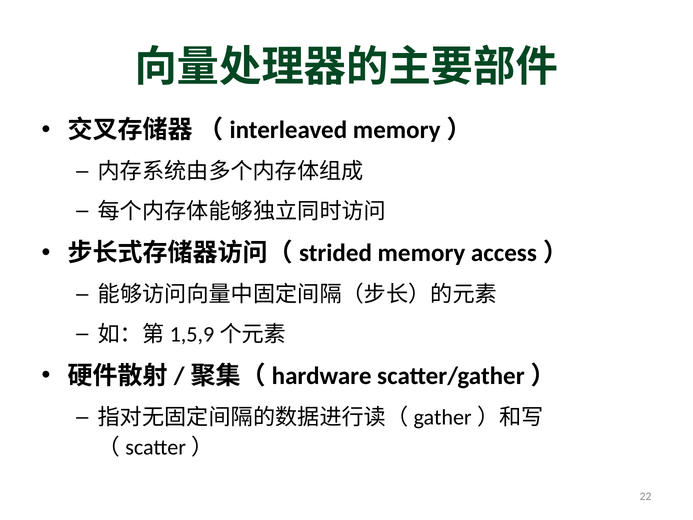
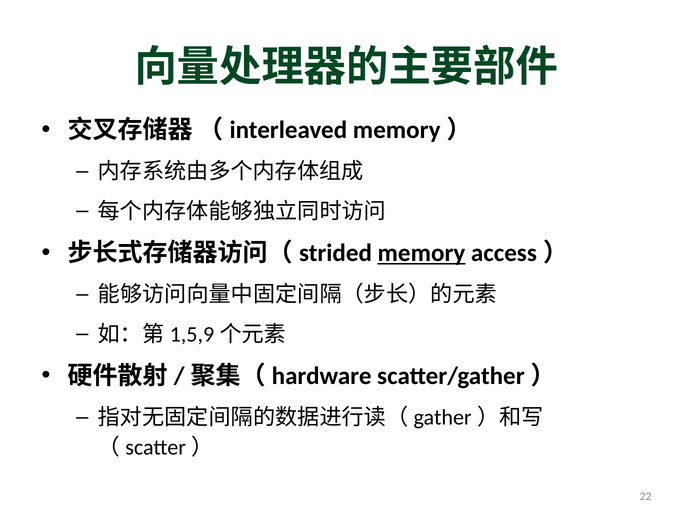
memory underline: none -> present
